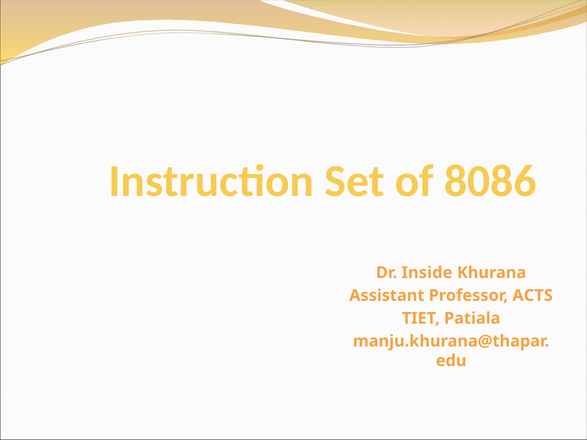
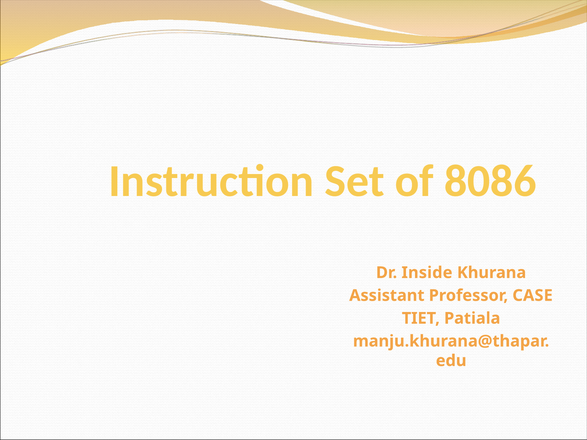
ACTS: ACTS -> CASE
